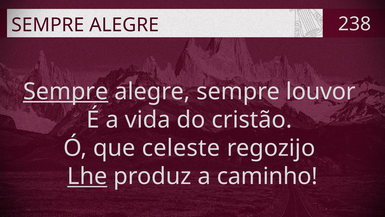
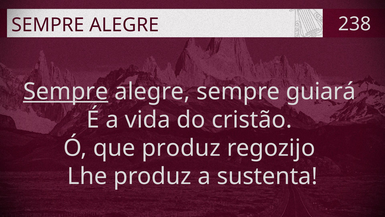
louvor: louvor -> guiará
que celeste: celeste -> produz
Lhe underline: present -> none
caminho: caminho -> sustenta
